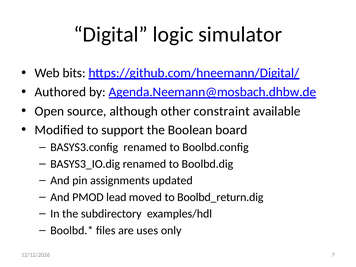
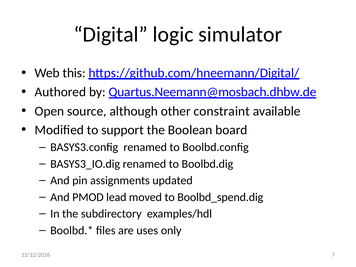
bits: bits -> this
Agenda.Neemann@mosbach.dhbw.de: Agenda.Neemann@mosbach.dhbw.de -> Quartus.Neemann@mosbach.dhbw.de
Boolbd_return.dig: Boolbd_return.dig -> Boolbd_spend.dig
